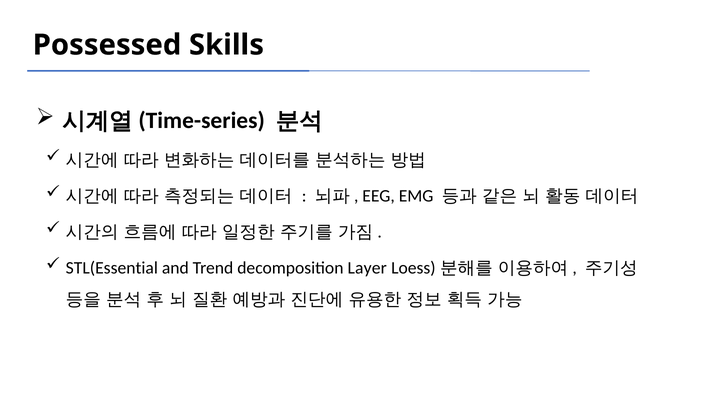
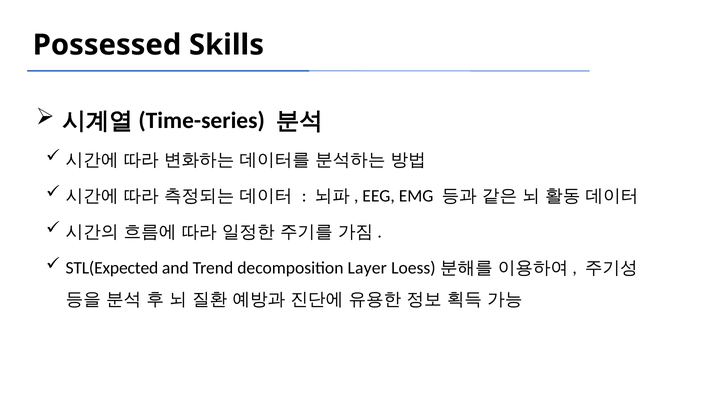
STL(Essential: STL(Essential -> STL(Expected
